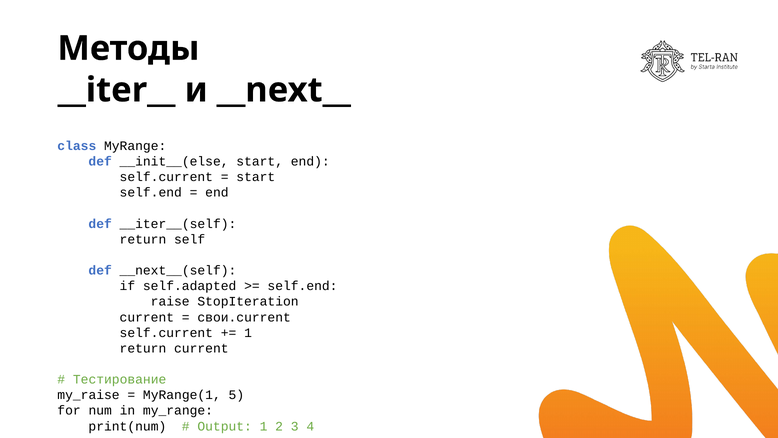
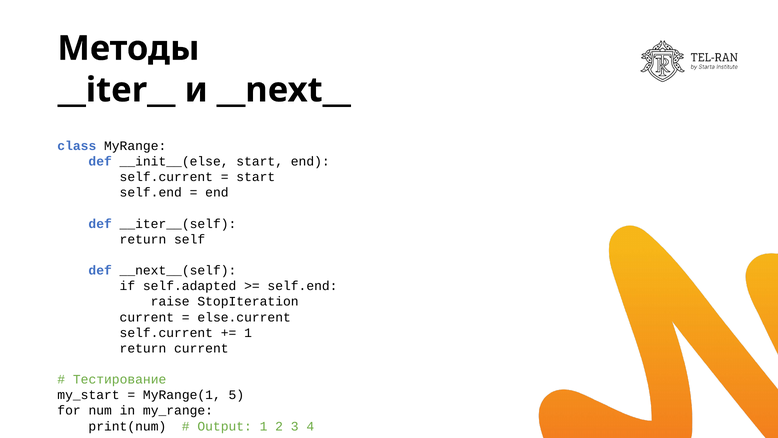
свои.current: свои.current -> else.current
my_raise: my_raise -> my_start
